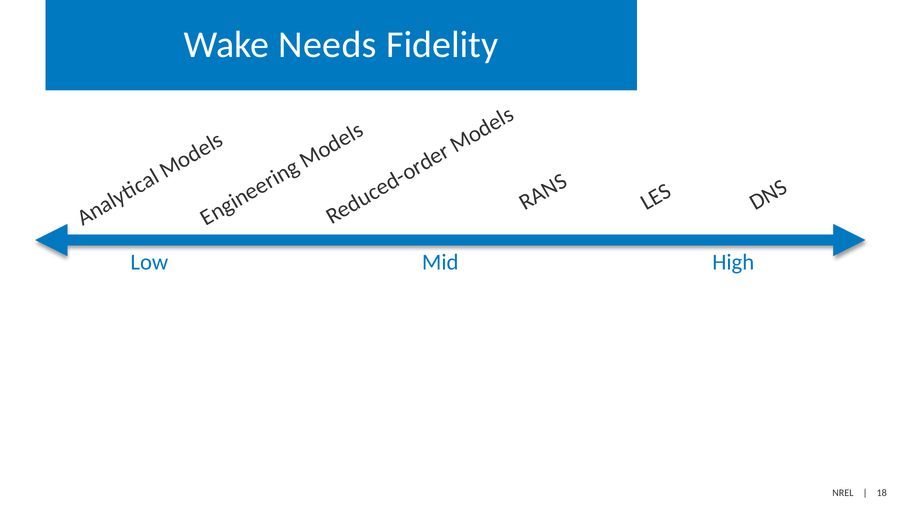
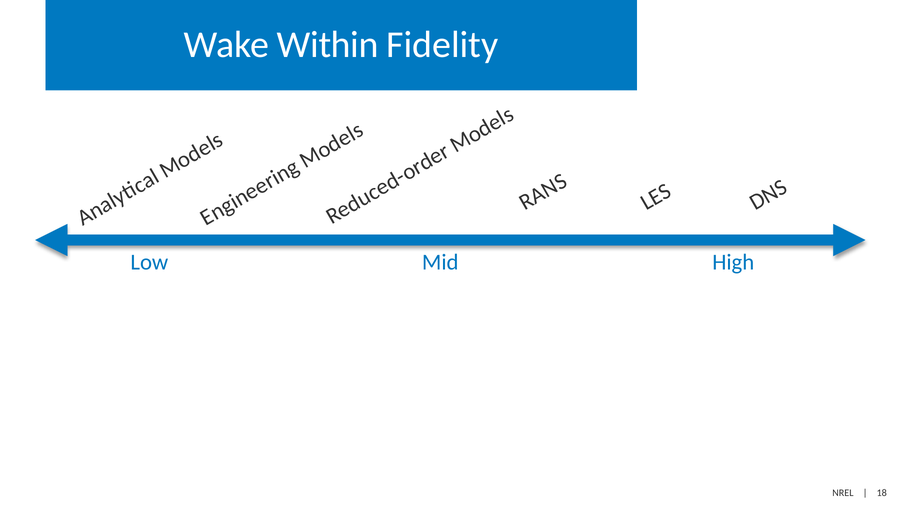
Needs: Needs -> Within
